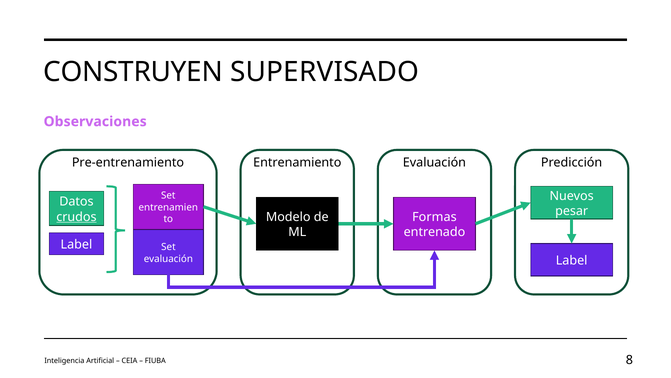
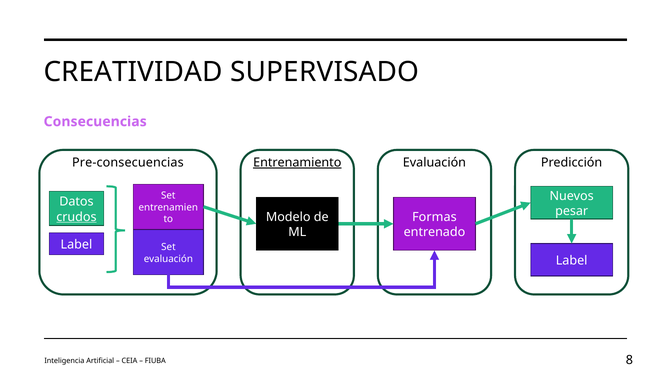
CONSTRUYEN: CONSTRUYEN -> CREATIVIDAD
Observaciones: Observaciones -> Consecuencias
Pre-entrenamiento: Pre-entrenamiento -> Pre-consecuencias
Entrenamiento underline: none -> present
